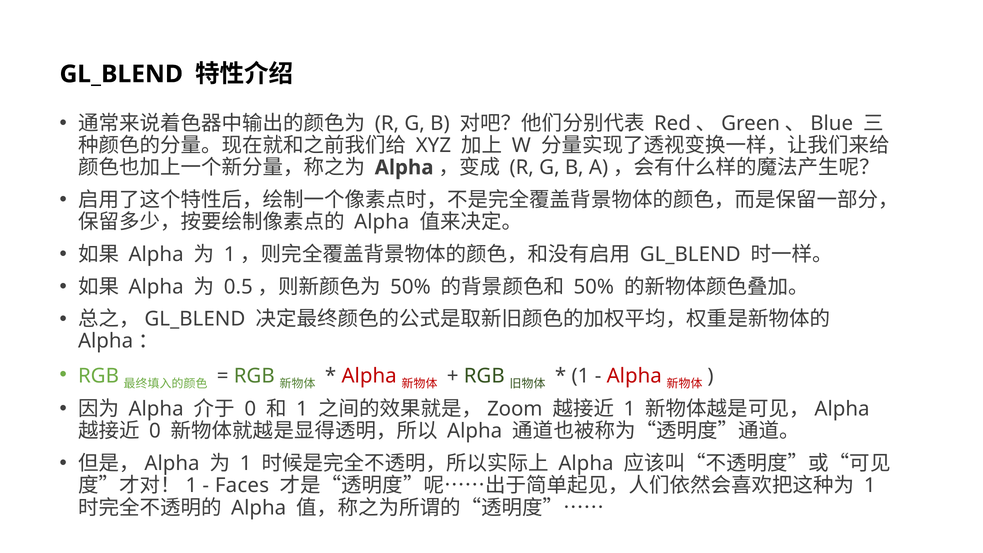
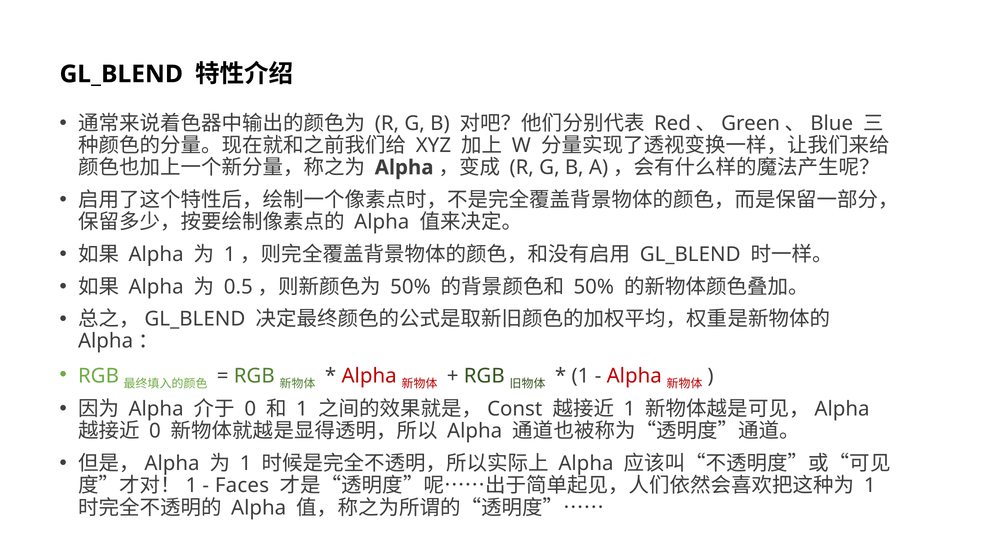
Zoom: Zoom -> Const
